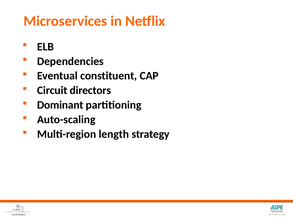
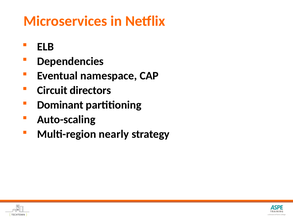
constituent: constituent -> namespace
length: length -> nearly
